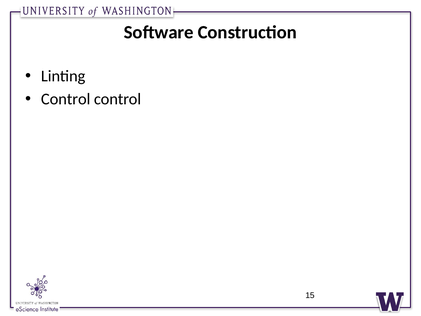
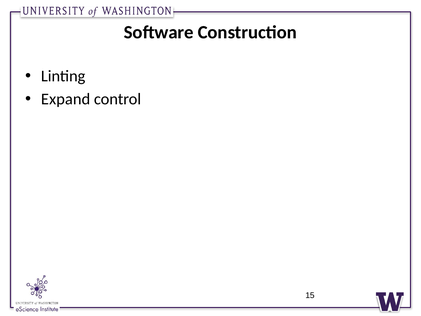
Control at (66, 99): Control -> Expand
